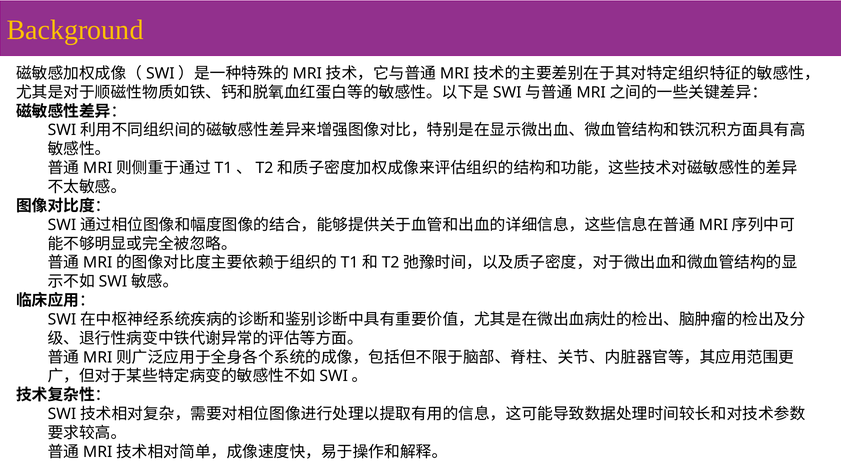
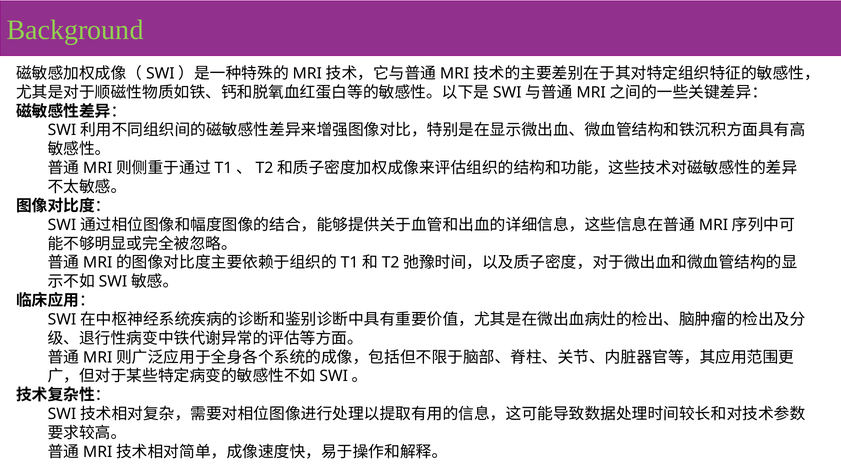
Background colour: yellow -> light green
